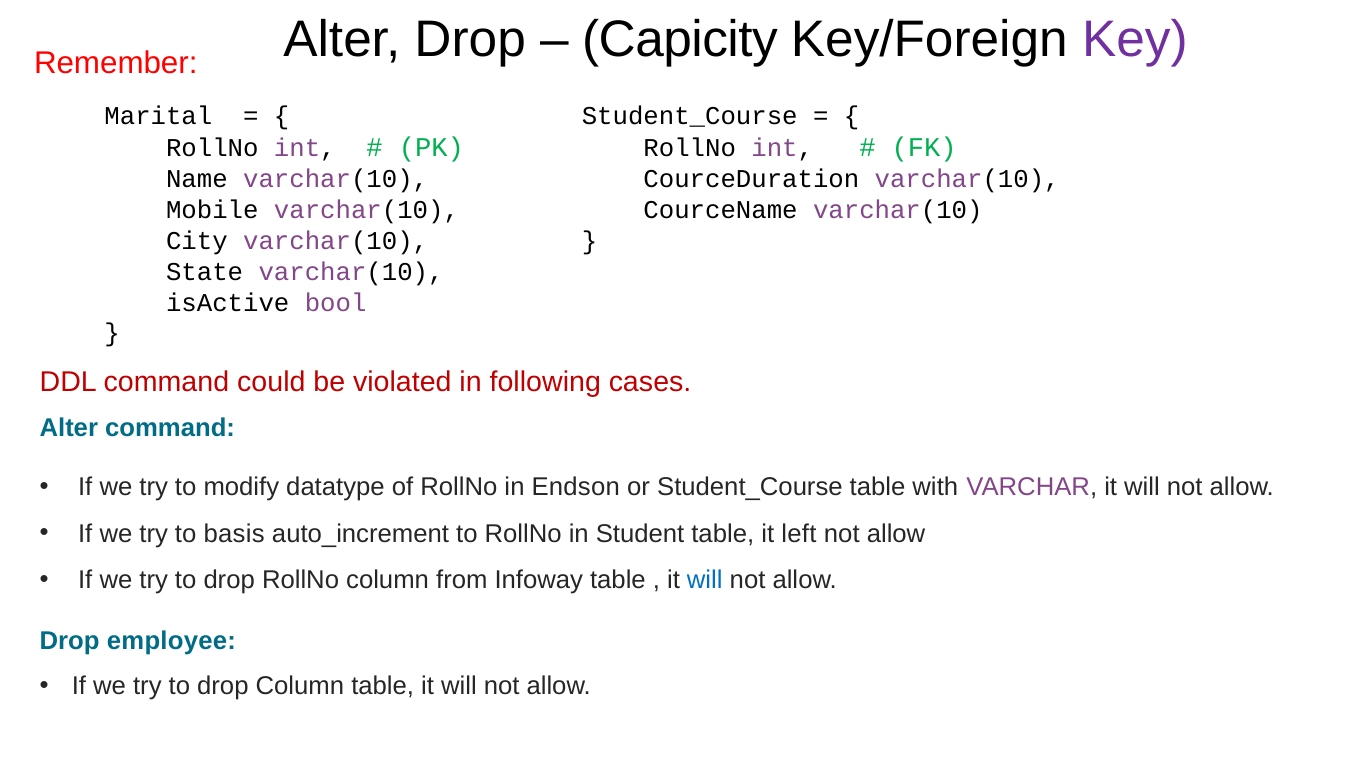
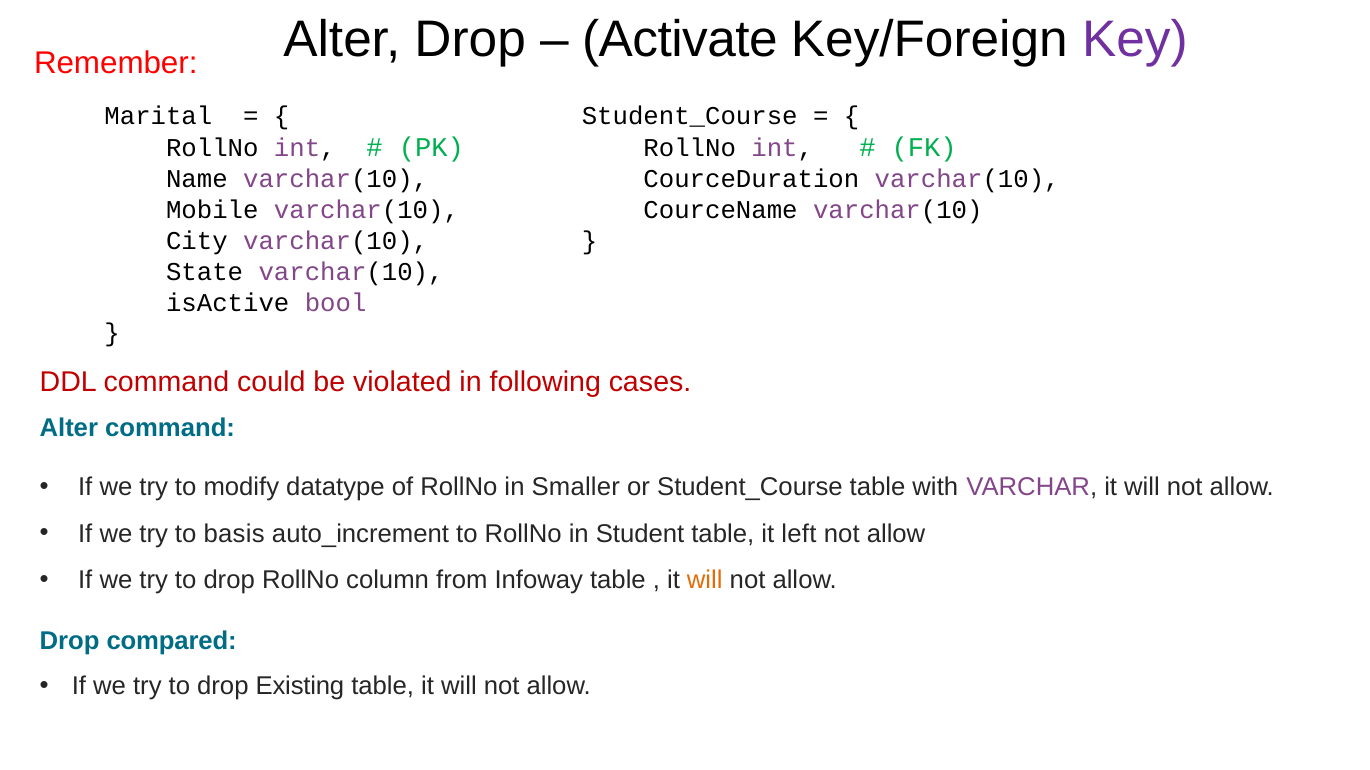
Capicity: Capicity -> Activate
Endson: Endson -> Smaller
will at (705, 580) colour: blue -> orange
employee: employee -> compared
drop Column: Column -> Existing
